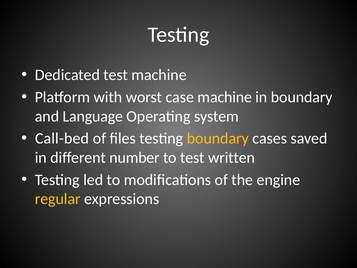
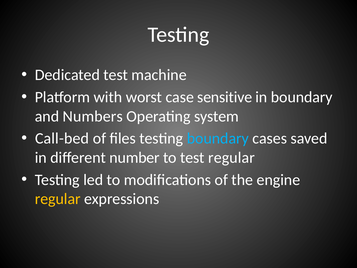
case machine: machine -> sensitive
Language: Language -> Numbers
boundary at (218, 138) colour: yellow -> light blue
test written: written -> regular
